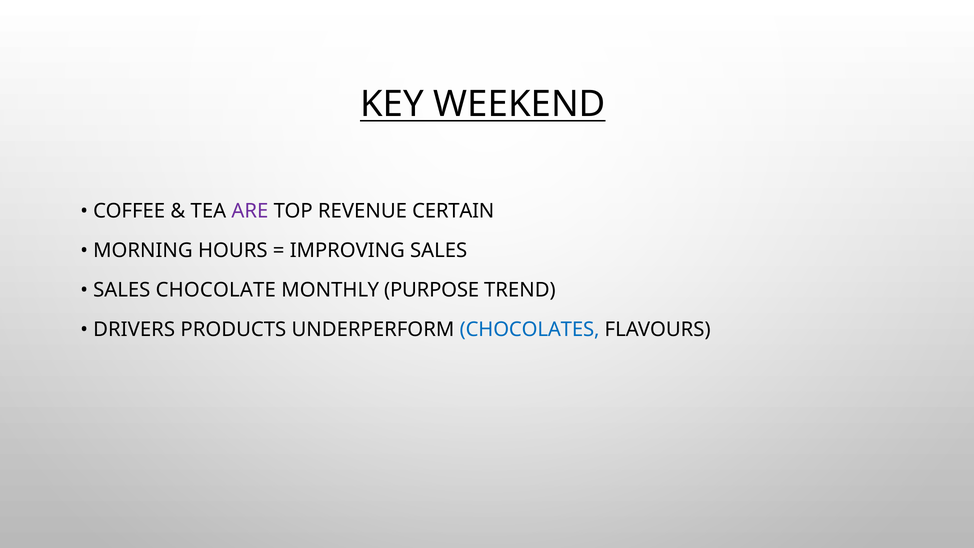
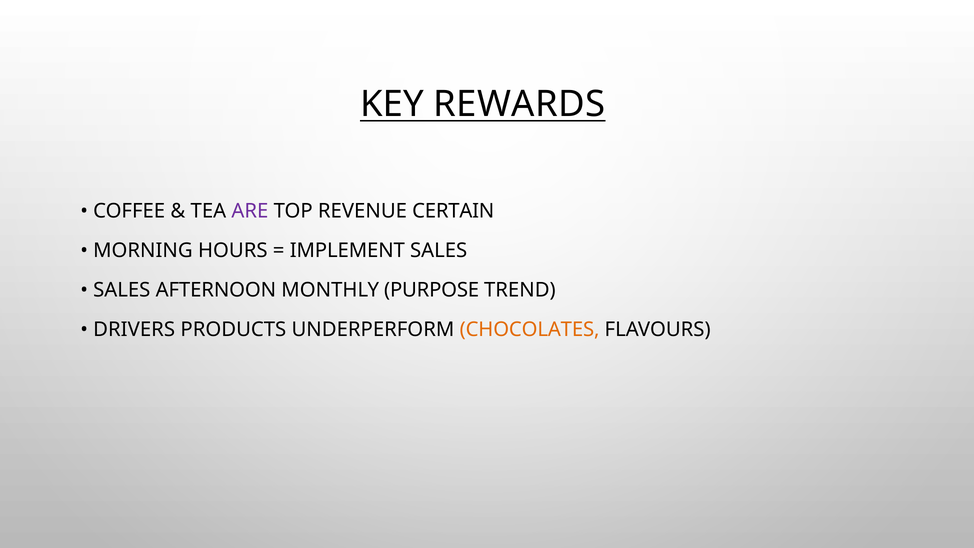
WEEKEND: WEEKEND -> REWARDS
IMPROVING: IMPROVING -> IMPLEMENT
CHOCOLATE: CHOCOLATE -> AFTERNOON
CHOCOLATES colour: blue -> orange
